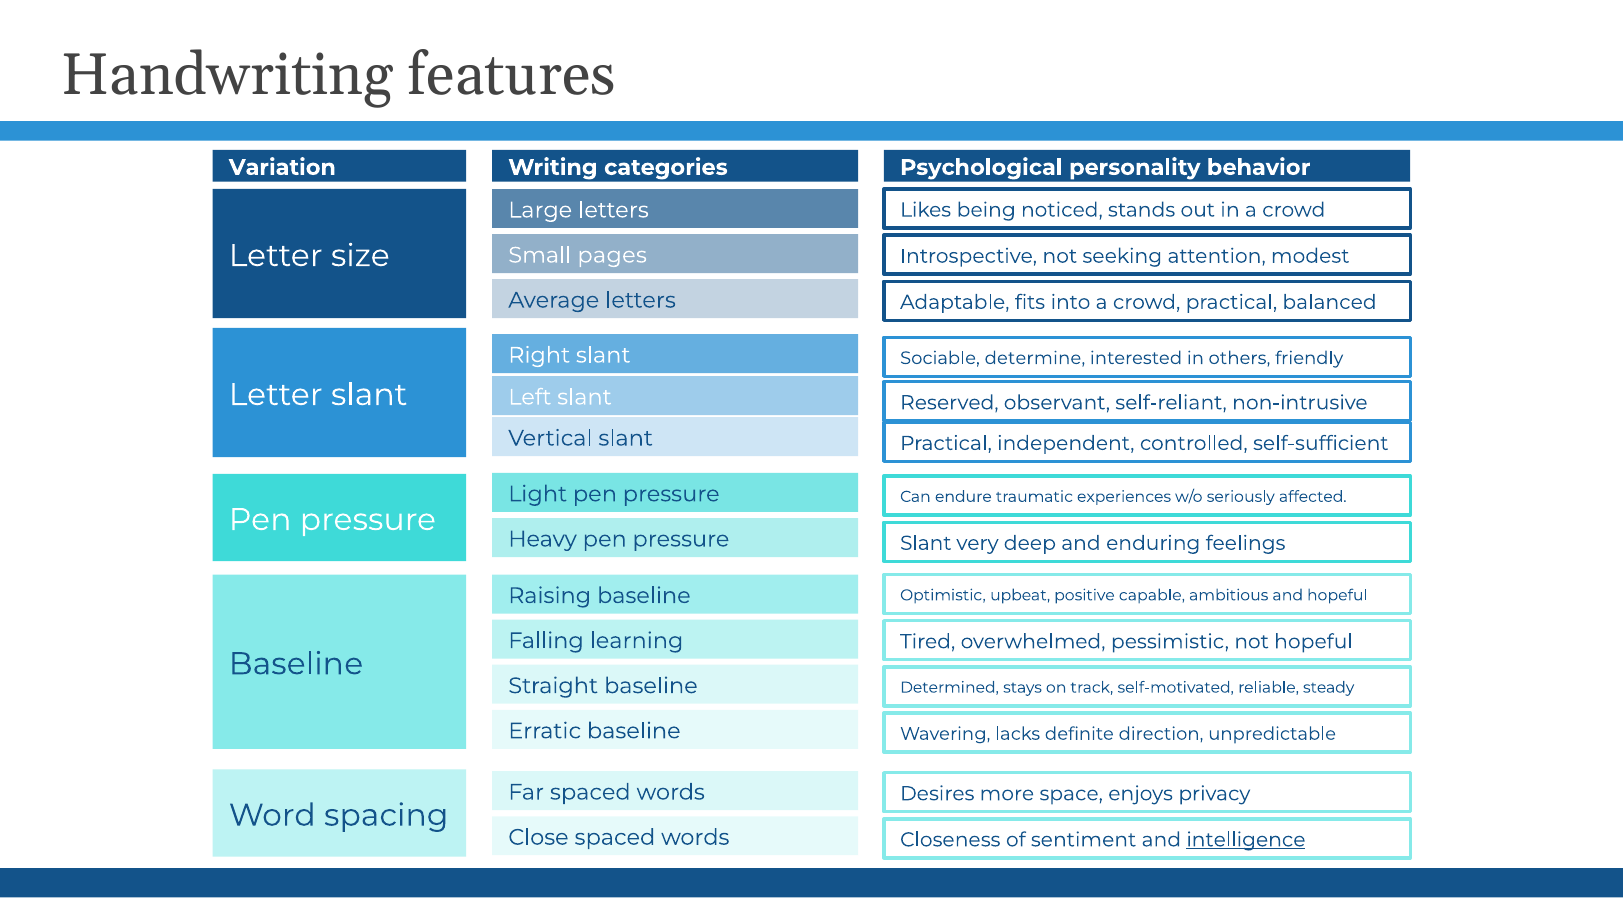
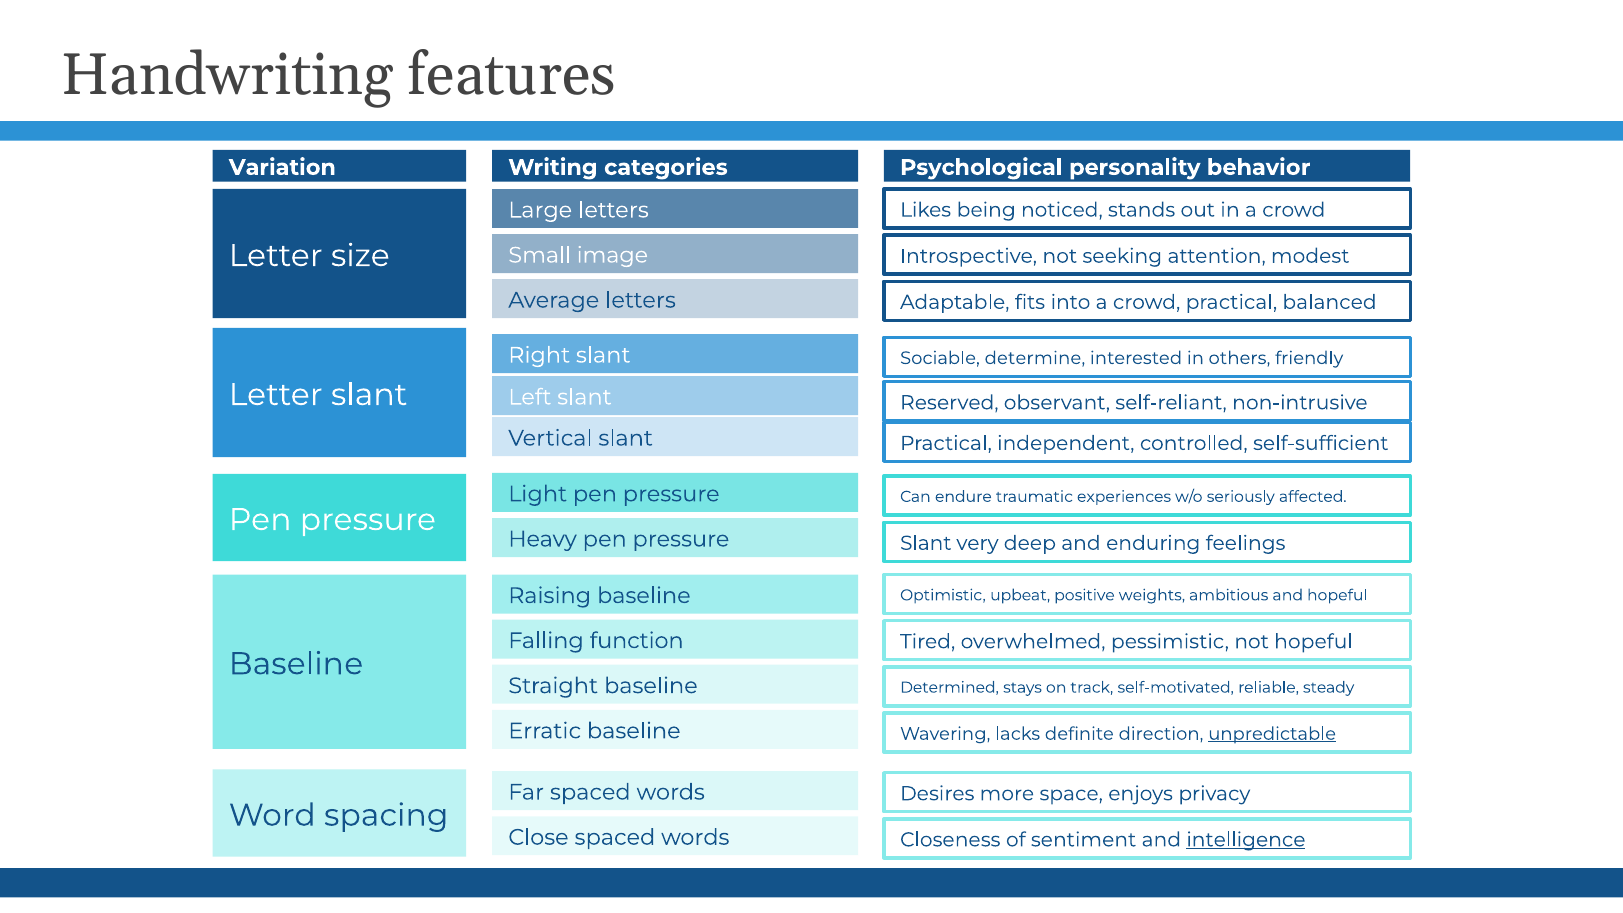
pages: pages -> image
capable: capable -> weights
learning: learning -> function
unpredictable underline: none -> present
